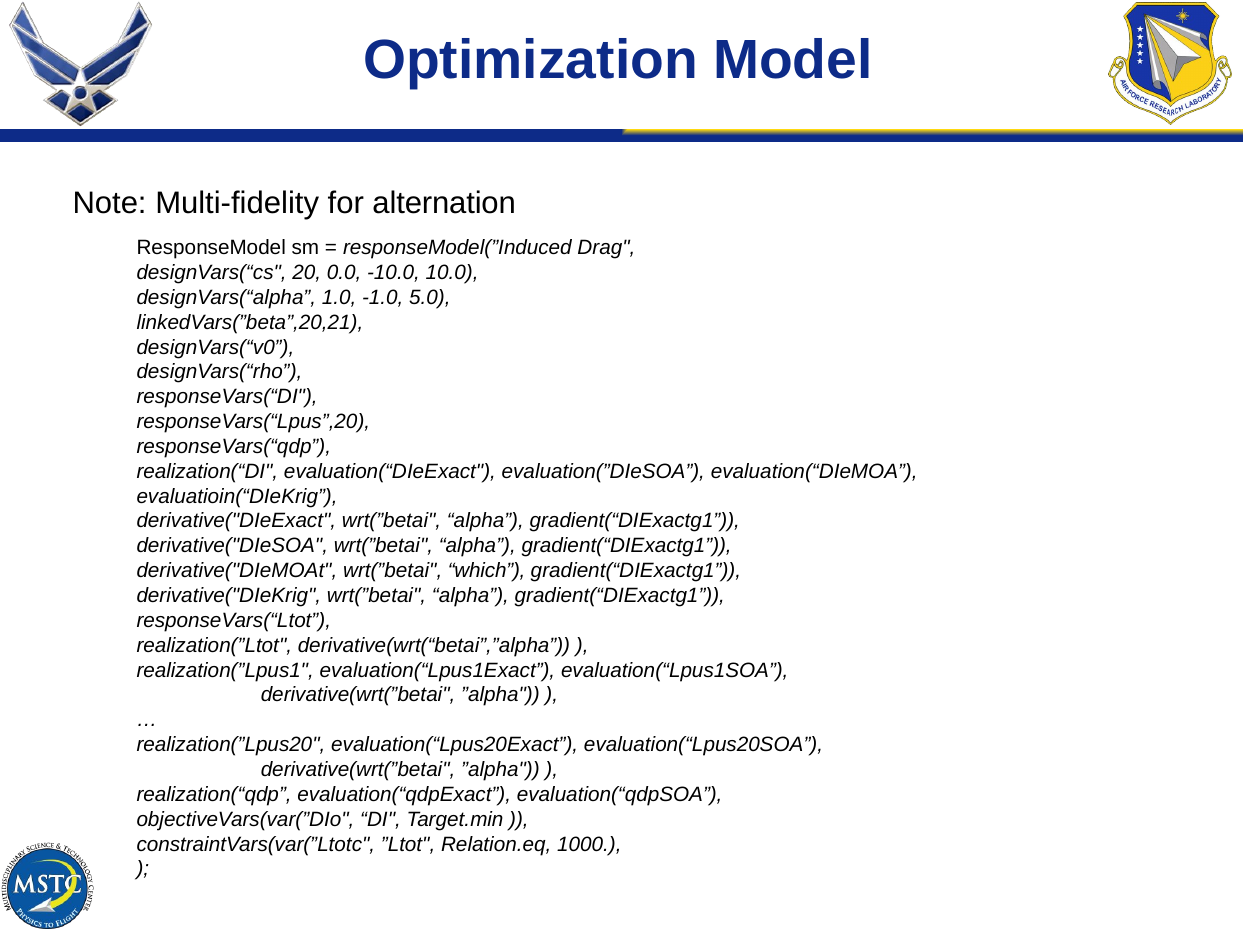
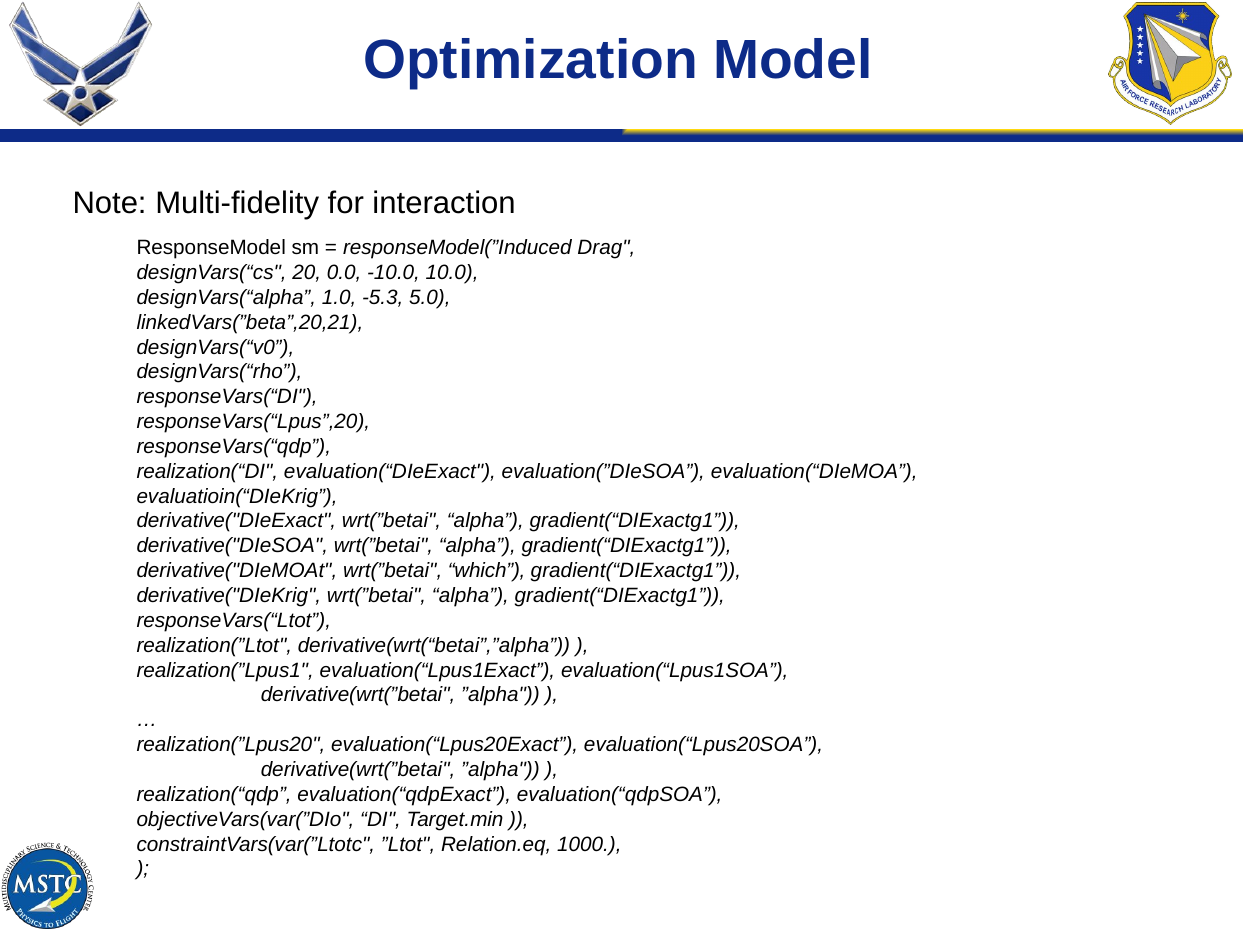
alternation: alternation -> interaction
-1.0: -1.0 -> -5.3
